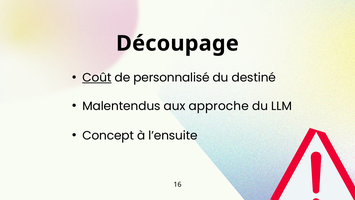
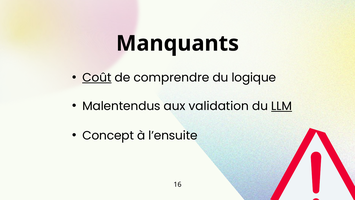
Découpage: Découpage -> Manquants
personnalisé: personnalisé -> comprendre
destiné: destiné -> logique
approche: approche -> validation
LLM underline: none -> present
